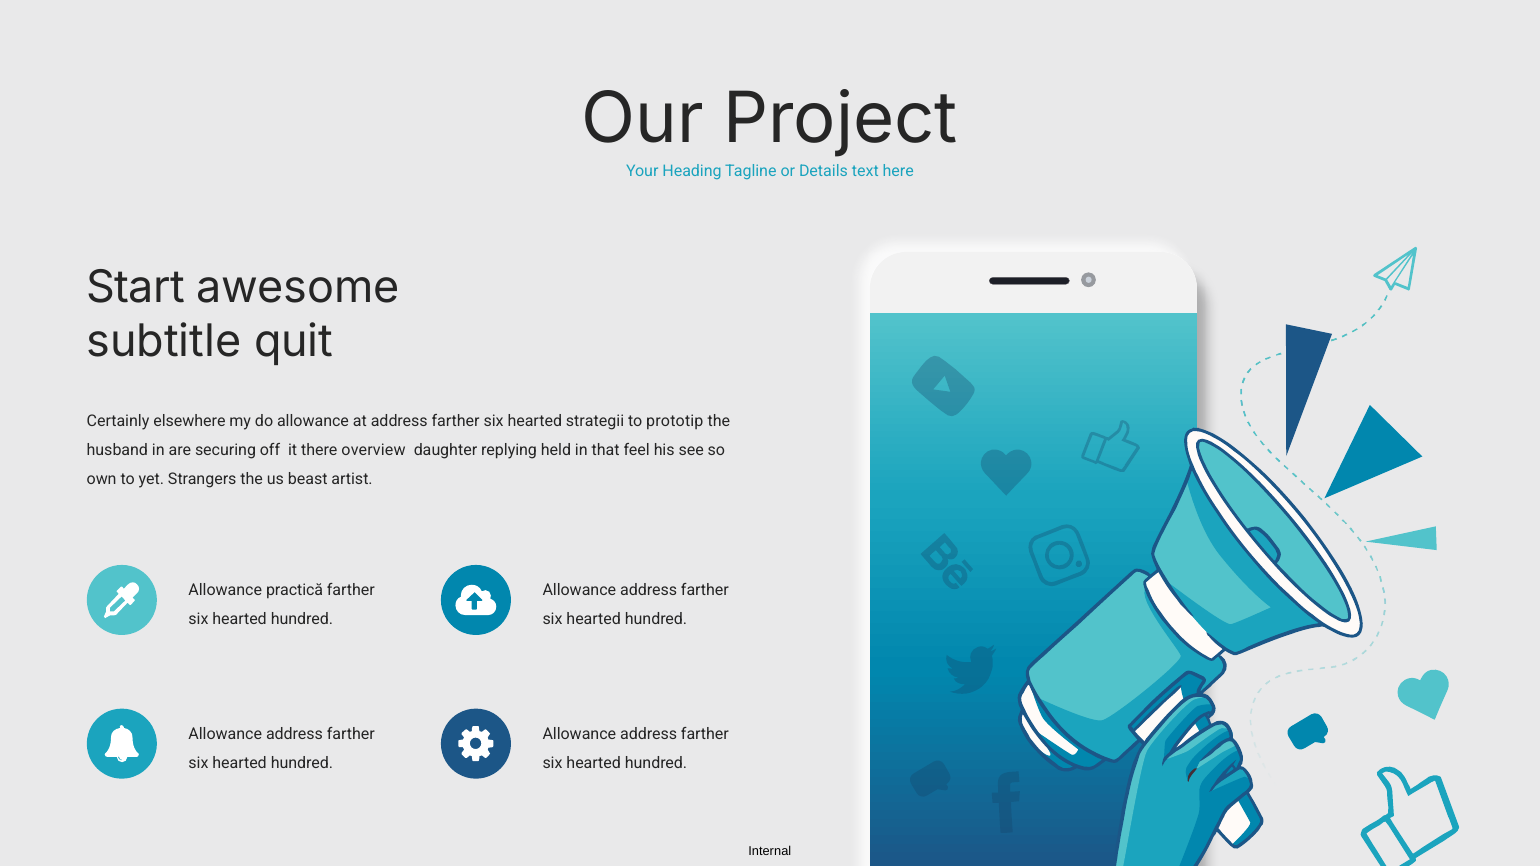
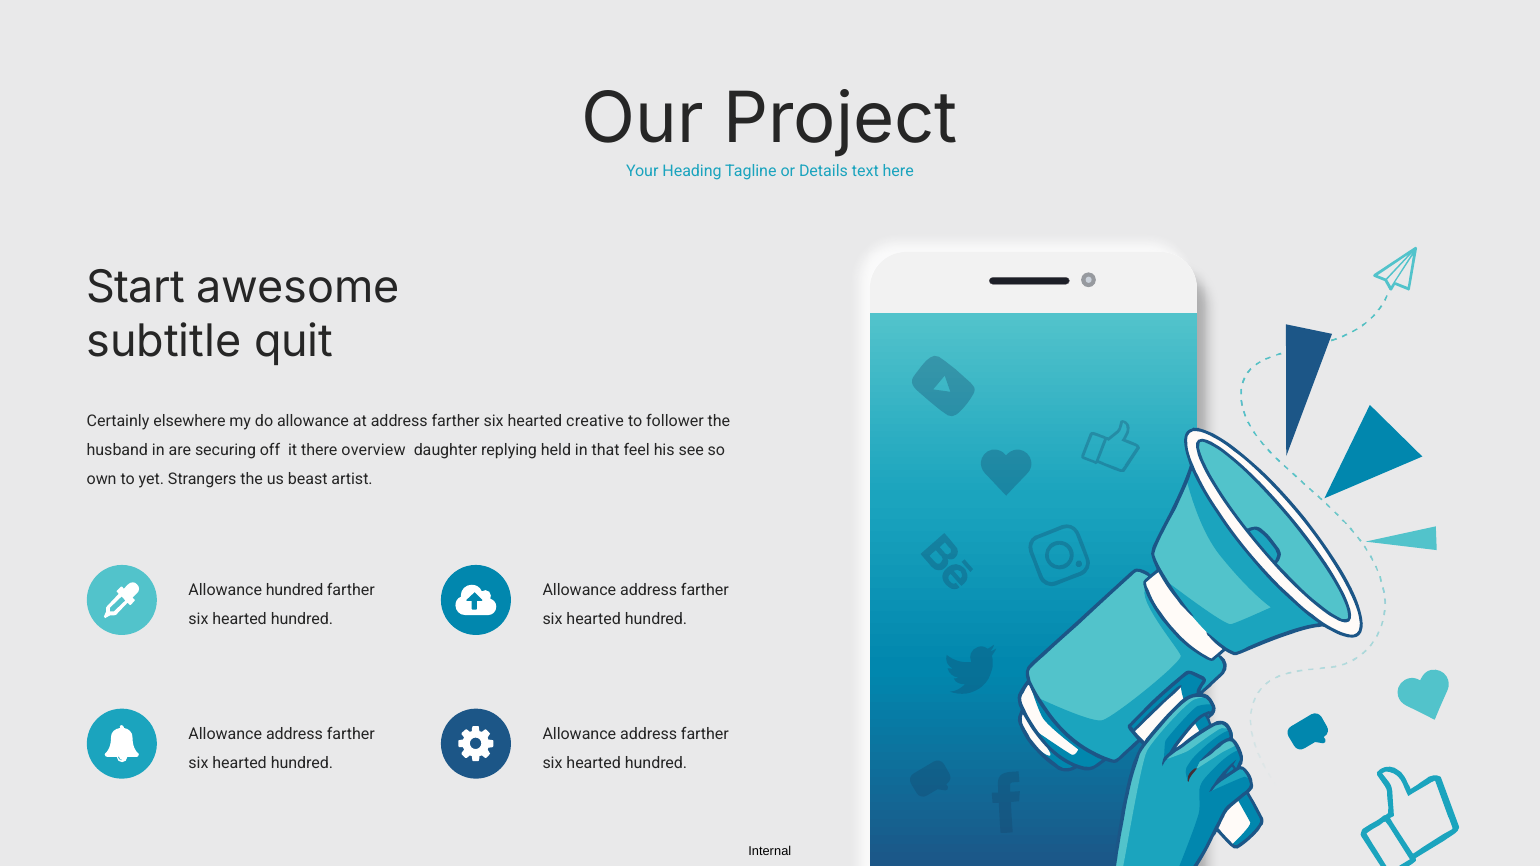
strategii: strategii -> creative
prototip: prototip -> follower
Allowance practică: practică -> hundred
